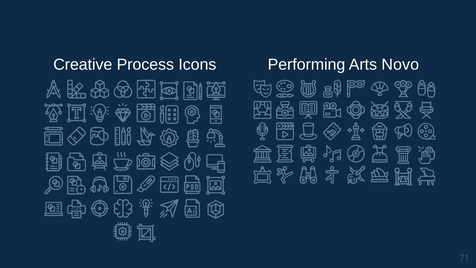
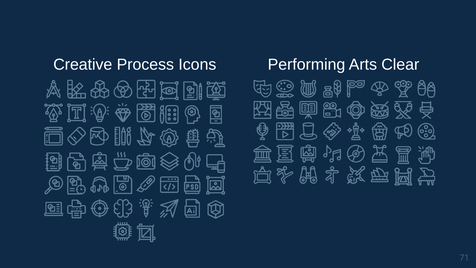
Novo: Novo -> Clear
